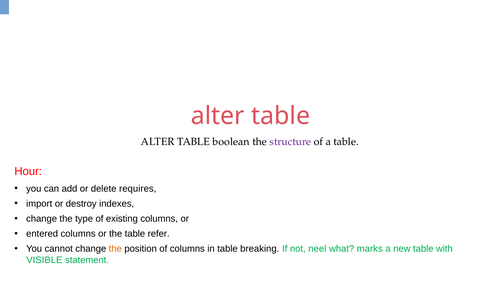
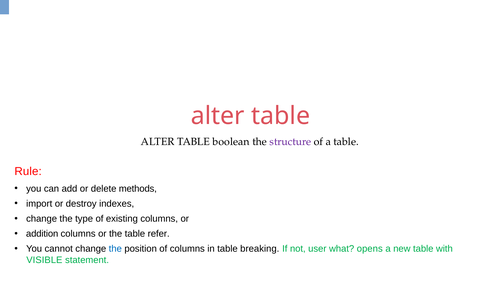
Hour: Hour -> Rule
requires: requires -> methods
entered: entered -> addition
the at (115, 249) colour: orange -> blue
neel: neel -> user
marks: marks -> opens
